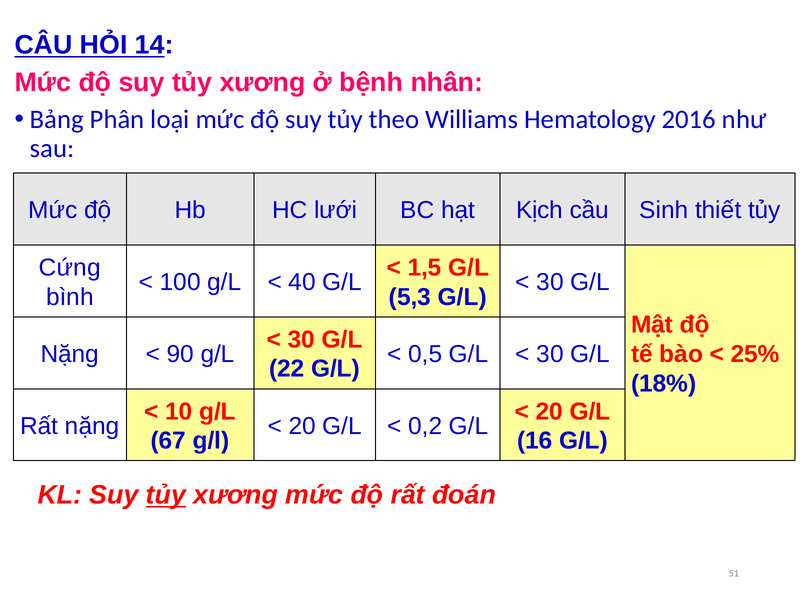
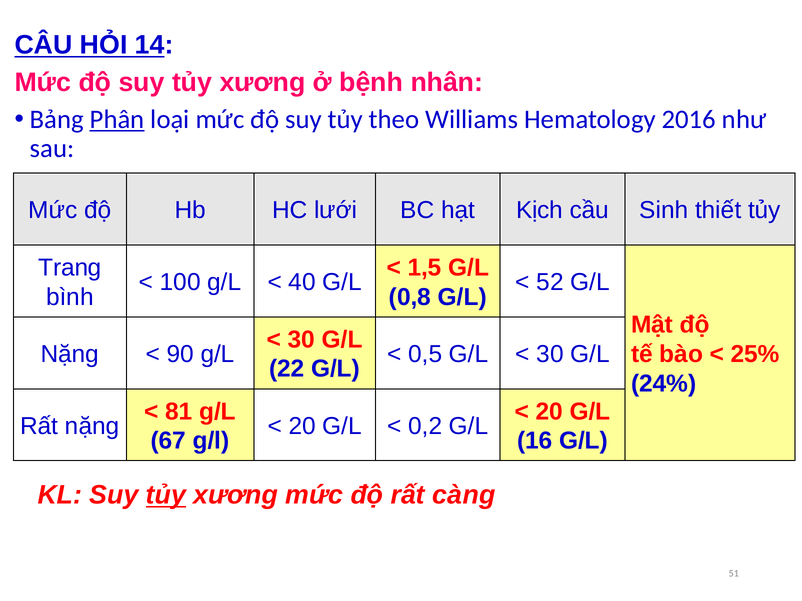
Phân underline: none -> present
Cứng: Cứng -> Trang
30 at (550, 283): 30 -> 52
5,3: 5,3 -> 0,8
18%: 18% -> 24%
10: 10 -> 81
đoán: đoán -> càng
